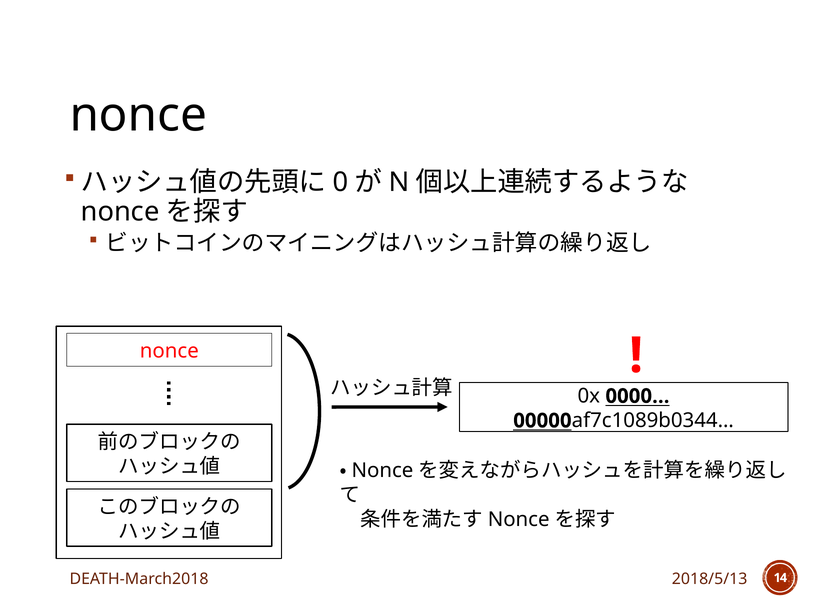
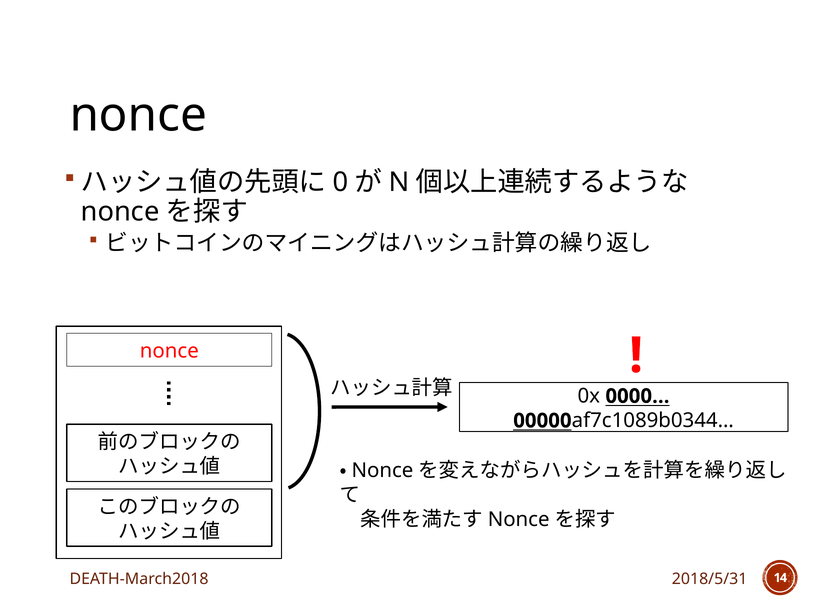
2018/5/13: 2018/5/13 -> 2018/5/31
